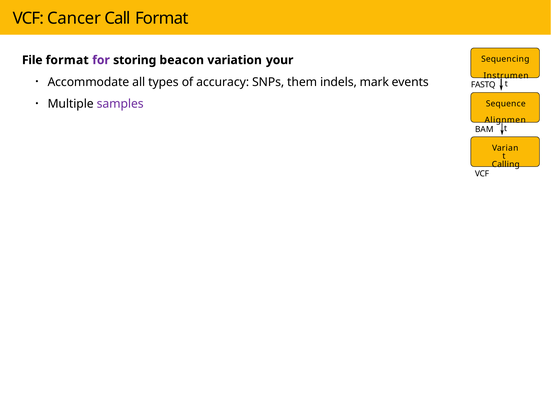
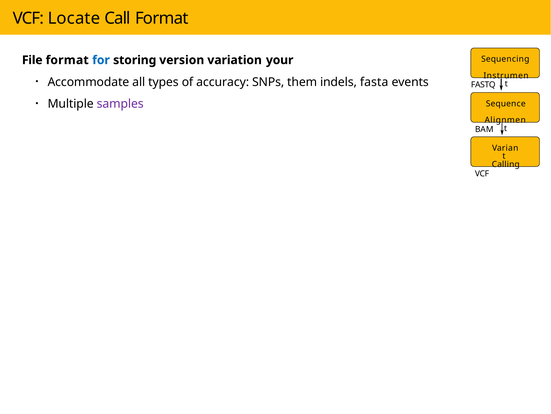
Cancer: Cancer -> Locate
for colour: purple -> blue
beacon: beacon -> version
mark: mark -> fasta
